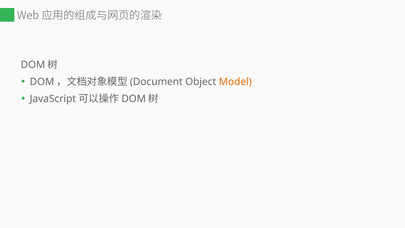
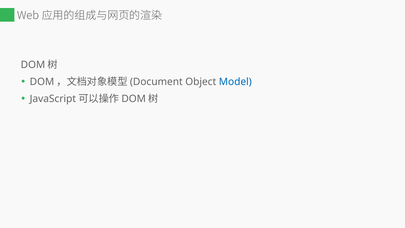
Model colour: orange -> blue
